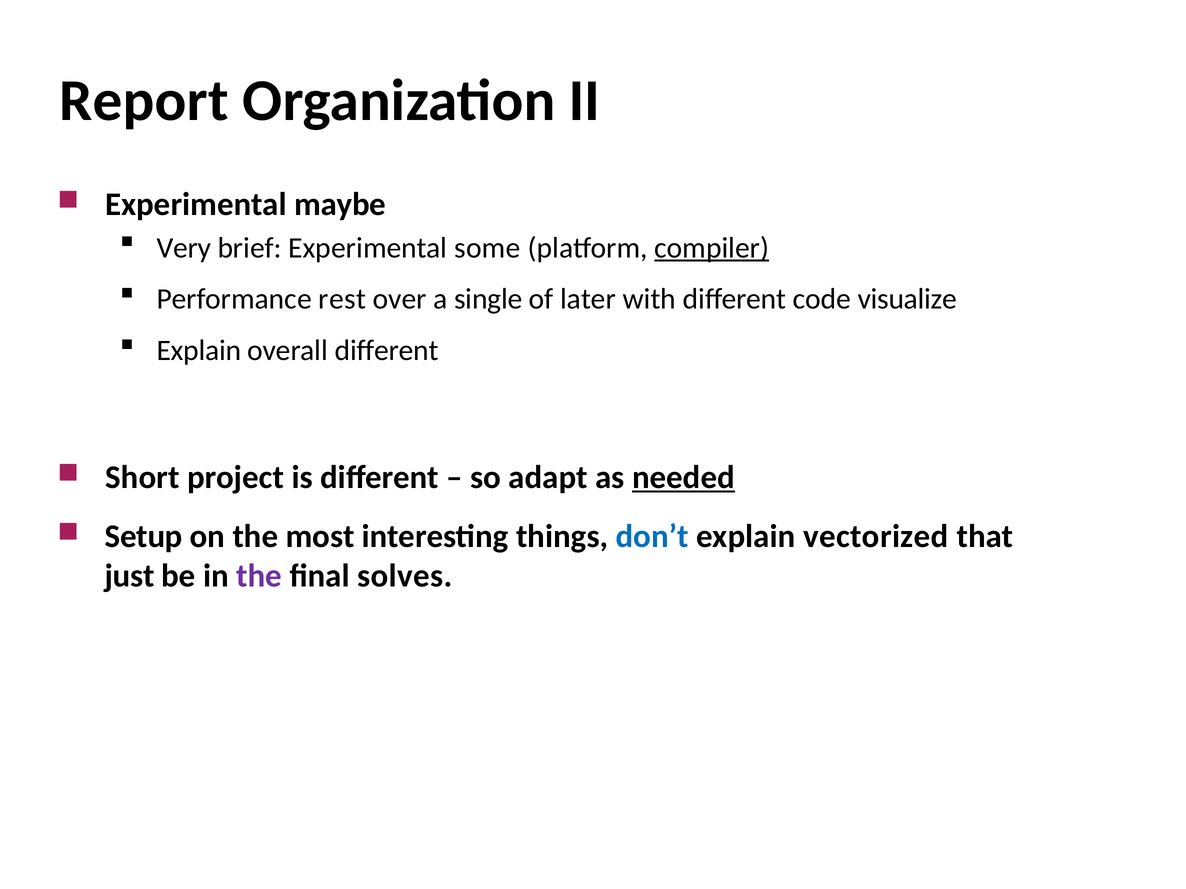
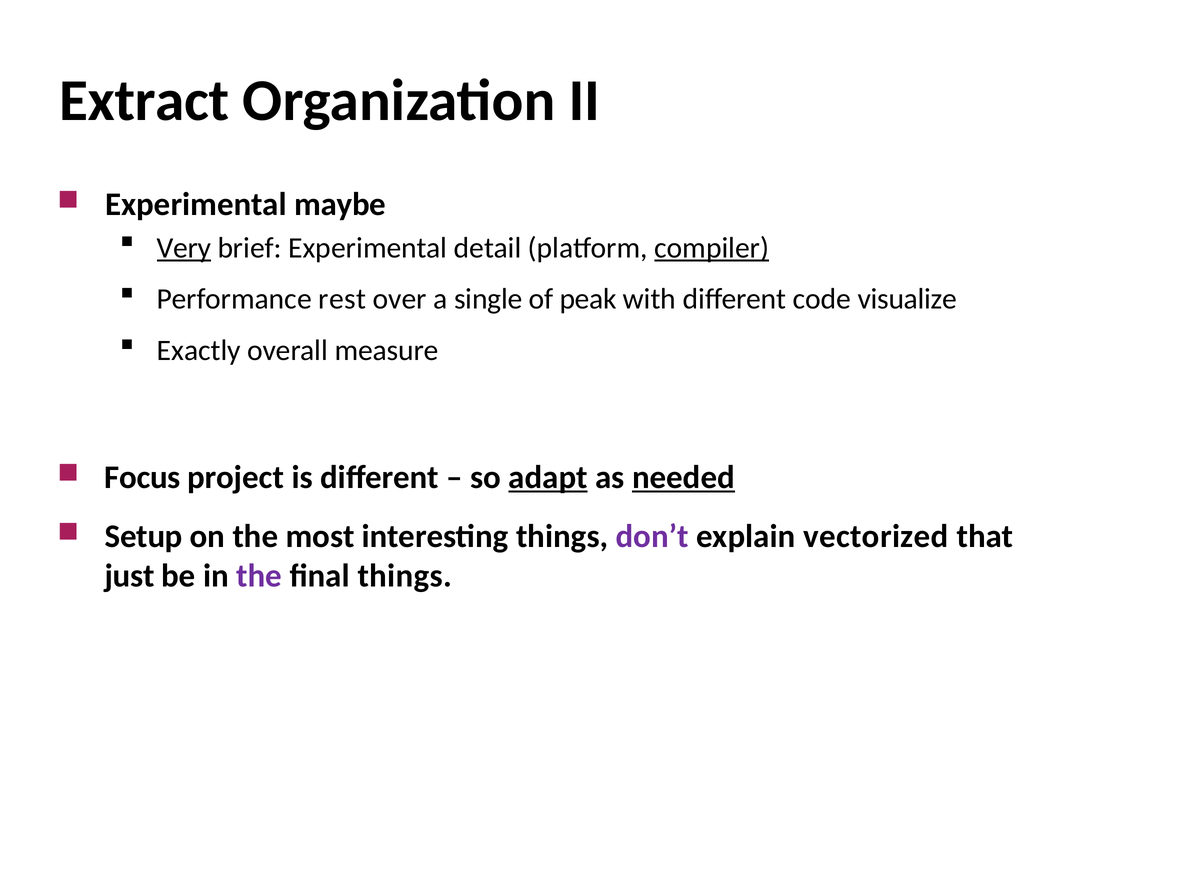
Report: Report -> Extract
Very underline: none -> present
some: some -> detail
later: later -> peak
Explain at (199, 351): Explain -> Exactly
overall different: different -> measure
Short: Short -> Focus
adapt underline: none -> present
don’t colour: blue -> purple
final solves: solves -> things
